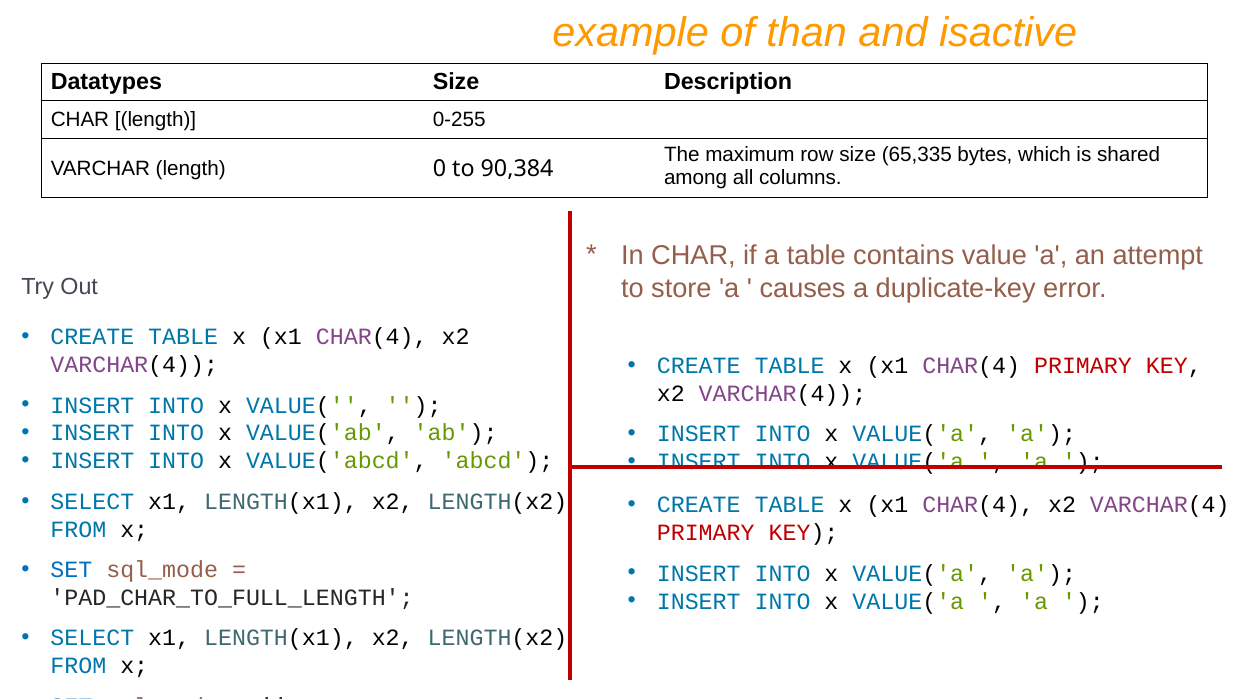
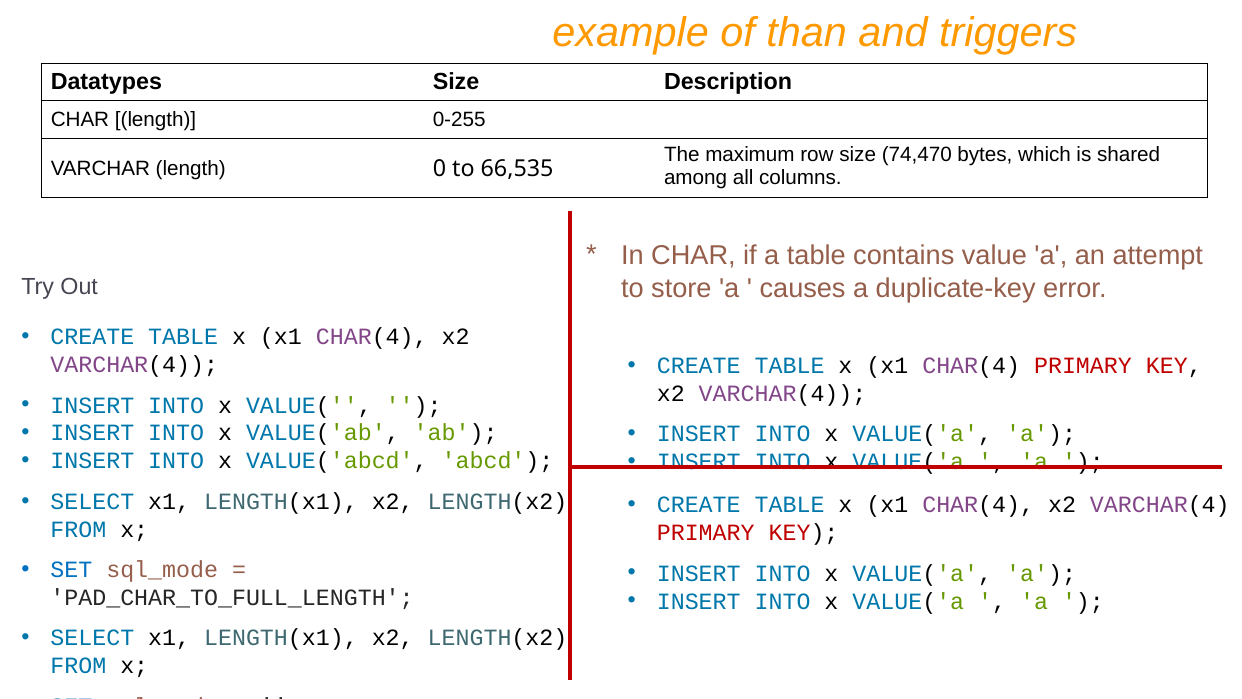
isactive: isactive -> triggers
65,335: 65,335 -> 74,470
90,384: 90,384 -> 66,535
